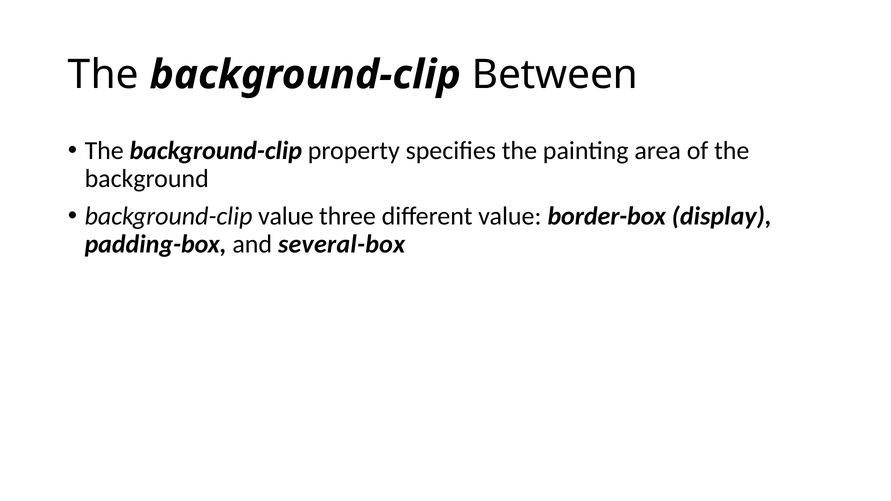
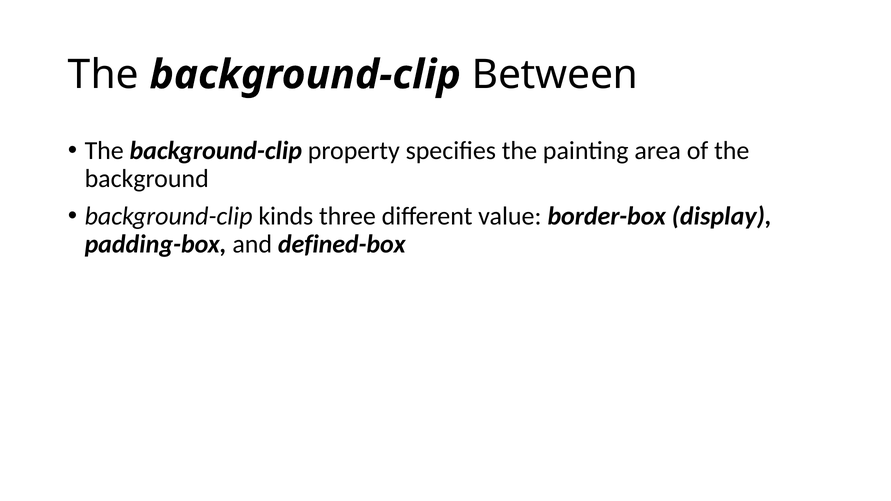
background-clip value: value -> kinds
several-box: several-box -> defined-box
